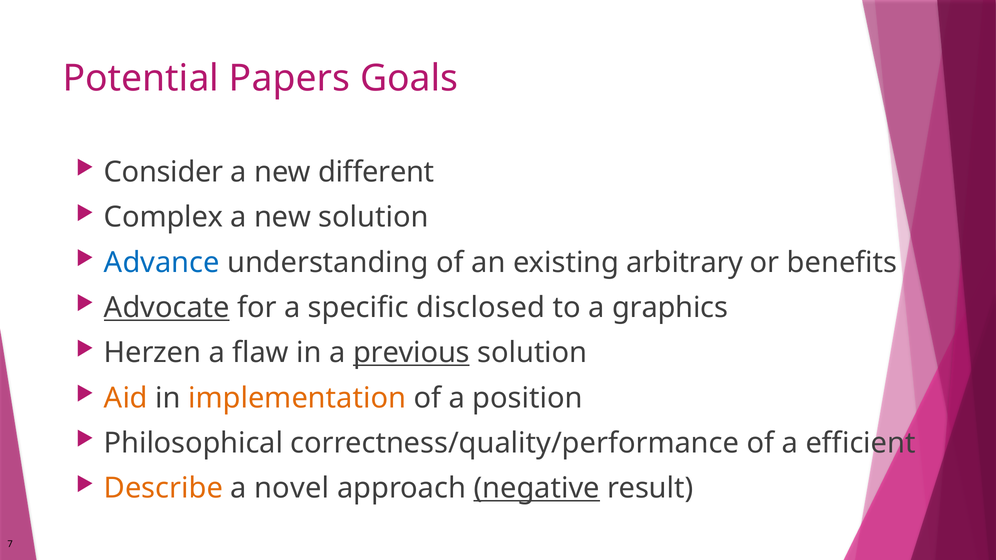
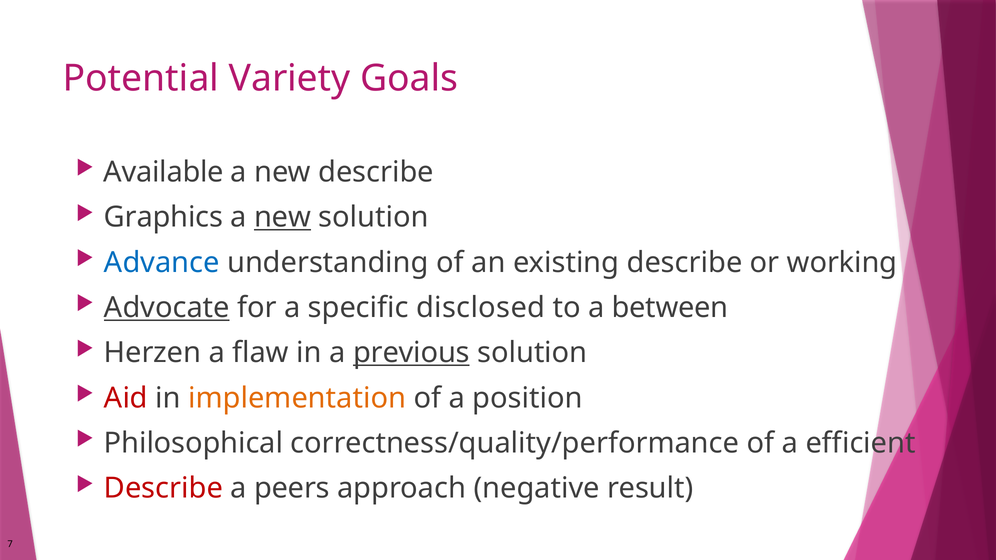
Papers: Papers -> Variety
Consider: Consider -> Available
new different: different -> describe
Complex: Complex -> Graphics
new at (283, 217) underline: none -> present
existing arbitrary: arbitrary -> describe
benefits: benefits -> working
graphics: graphics -> between
Aid colour: orange -> red
Describe at (163, 488) colour: orange -> red
novel: novel -> peers
negative underline: present -> none
